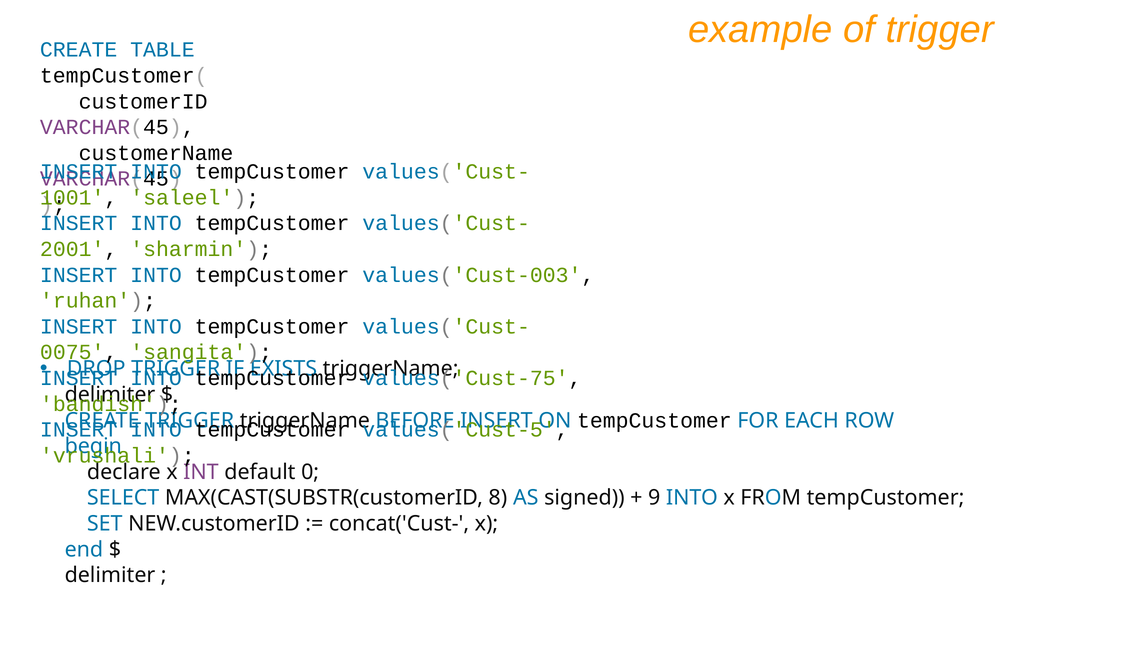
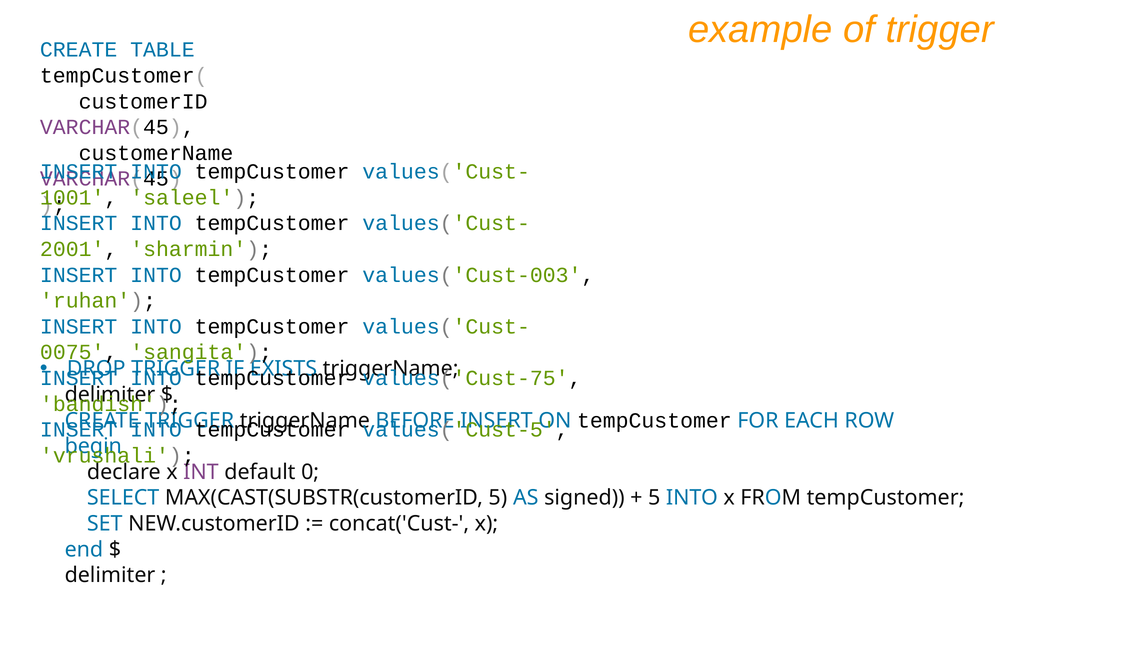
MAX(CAST(SUBSTR(customerID 8: 8 -> 5
9 at (654, 498): 9 -> 5
